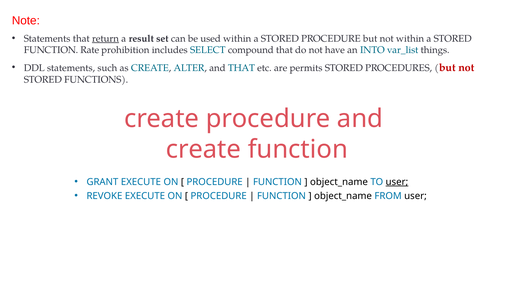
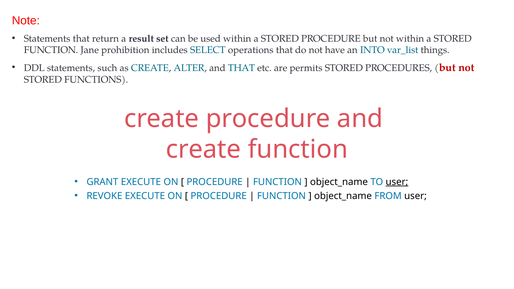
return underline: present -> none
Rate: Rate -> Jane
compound: compound -> operations
